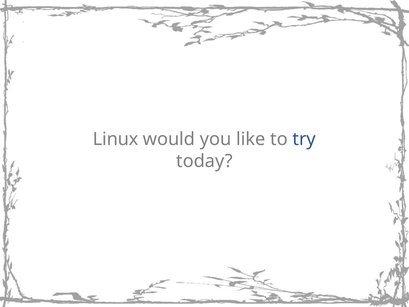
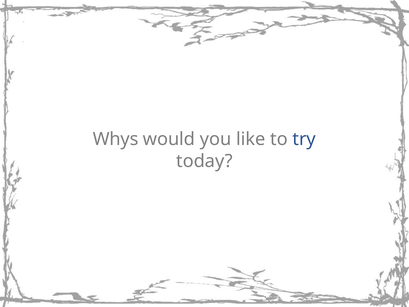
Linux: Linux -> Whys
